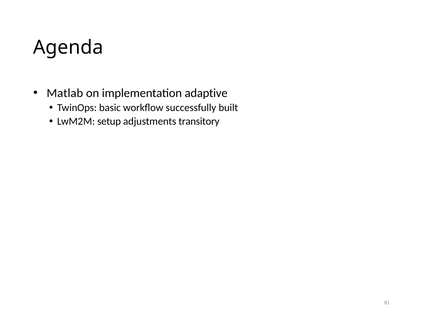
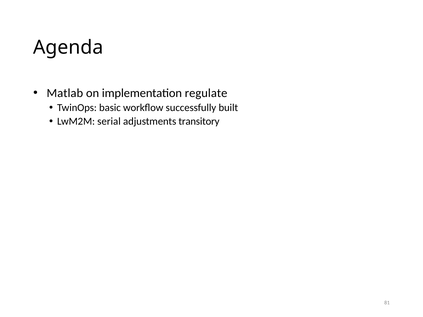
adaptive: adaptive -> regulate
setup: setup -> serial
